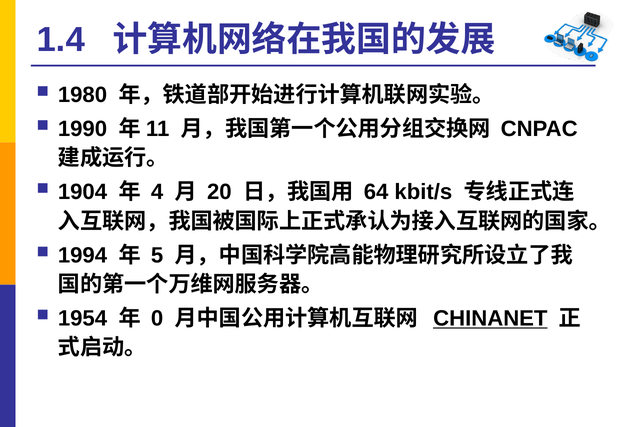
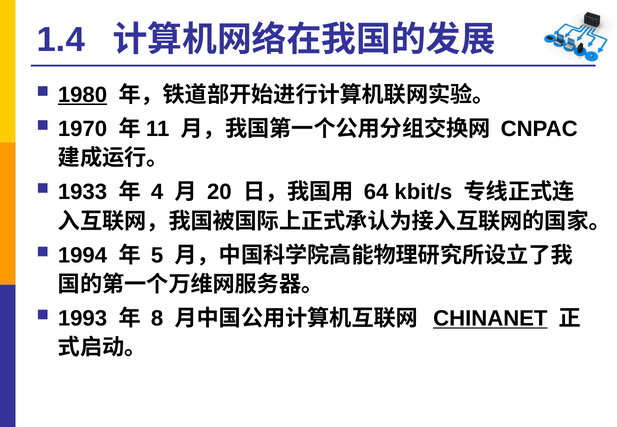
1980 underline: none -> present
1990: 1990 -> 1970
1904: 1904 -> 1933
1954: 1954 -> 1993
0: 0 -> 8
